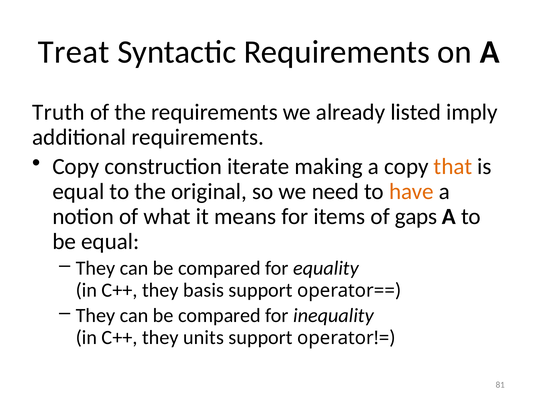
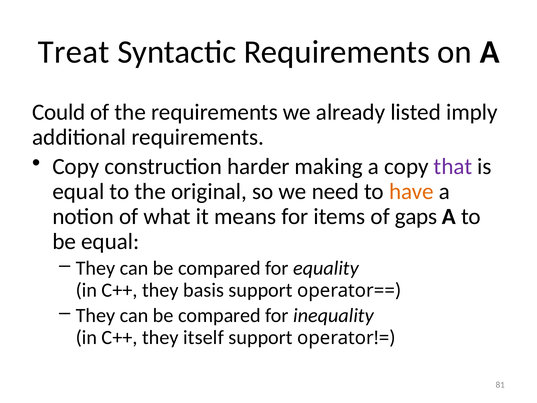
Truth: Truth -> Could
iterate: iterate -> harder
that colour: orange -> purple
units: units -> itself
